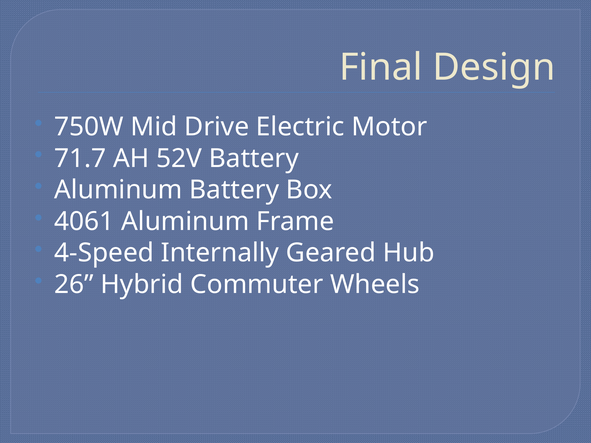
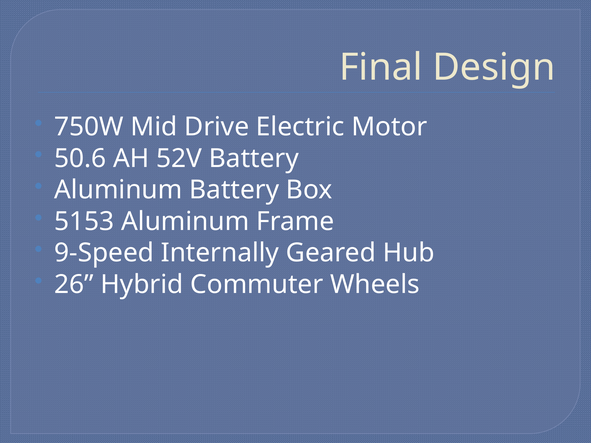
71.7: 71.7 -> 50.6
4061: 4061 -> 5153
4-Speed: 4-Speed -> 9-Speed
